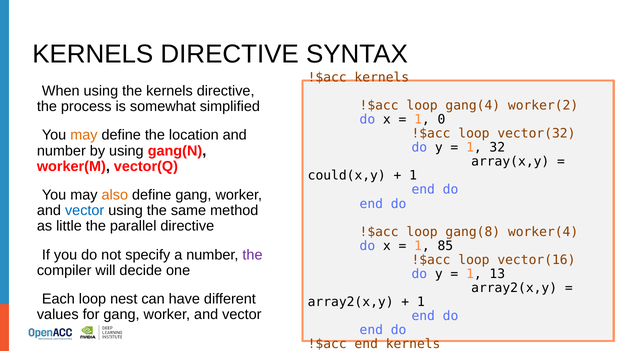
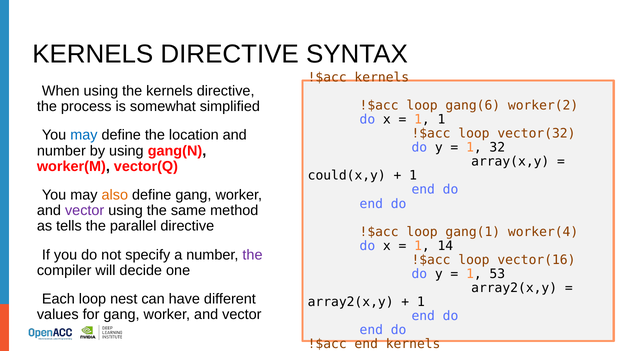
gang(4: gang(4 -> gang(6
1 0: 0 -> 1
may at (84, 135) colour: orange -> blue
vector at (85, 210) colour: blue -> purple
little: little -> tells
gang(8: gang(8 -> gang(1
85: 85 -> 14
13: 13 -> 53
